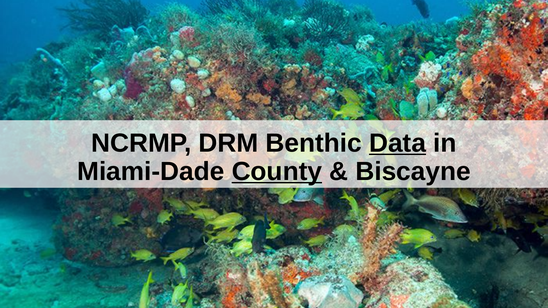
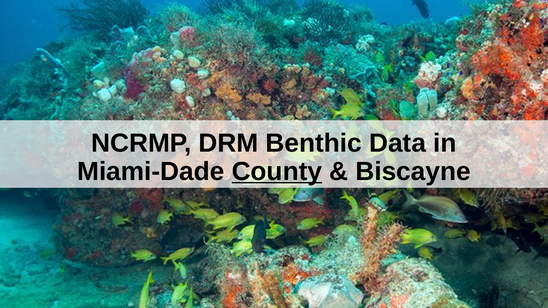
Data underline: present -> none
